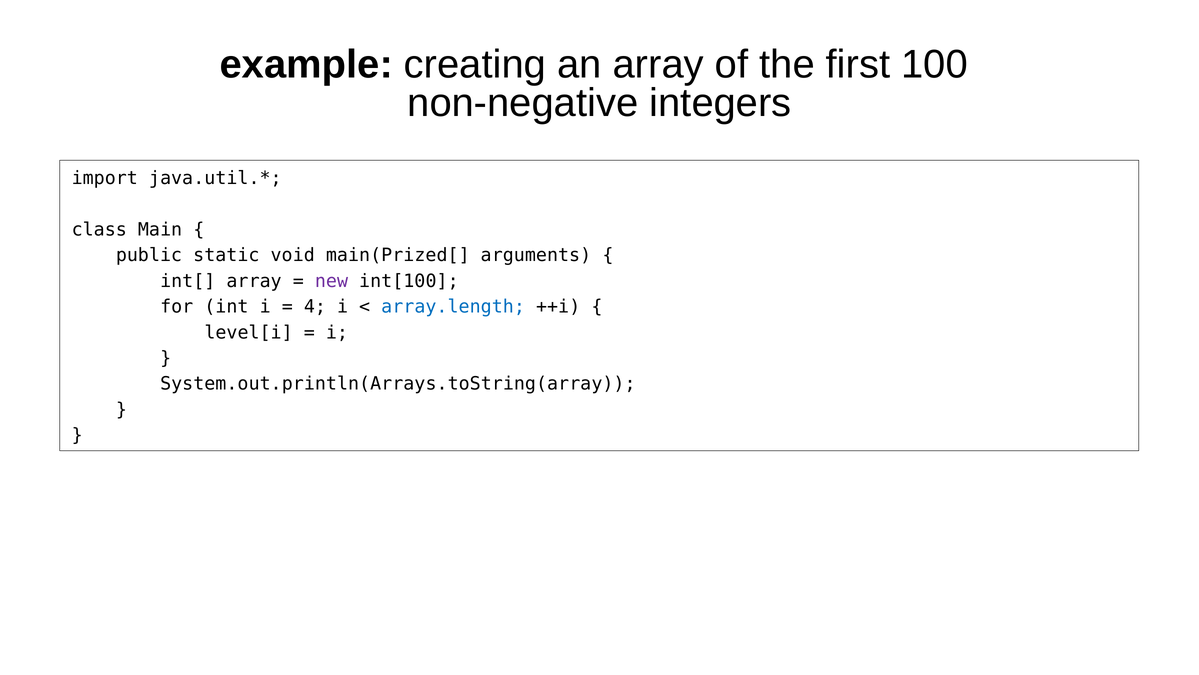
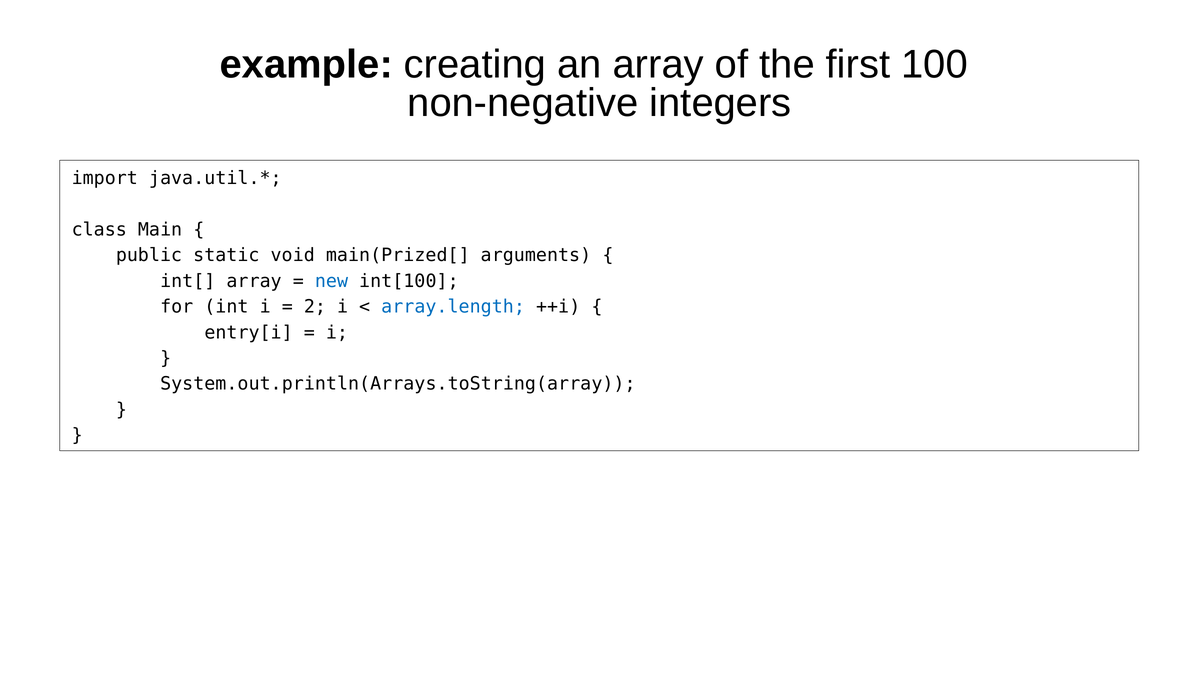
new colour: purple -> blue
4: 4 -> 2
level[i: level[i -> entry[i
